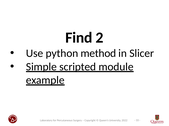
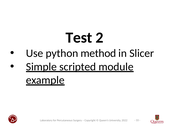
Find: Find -> Test
